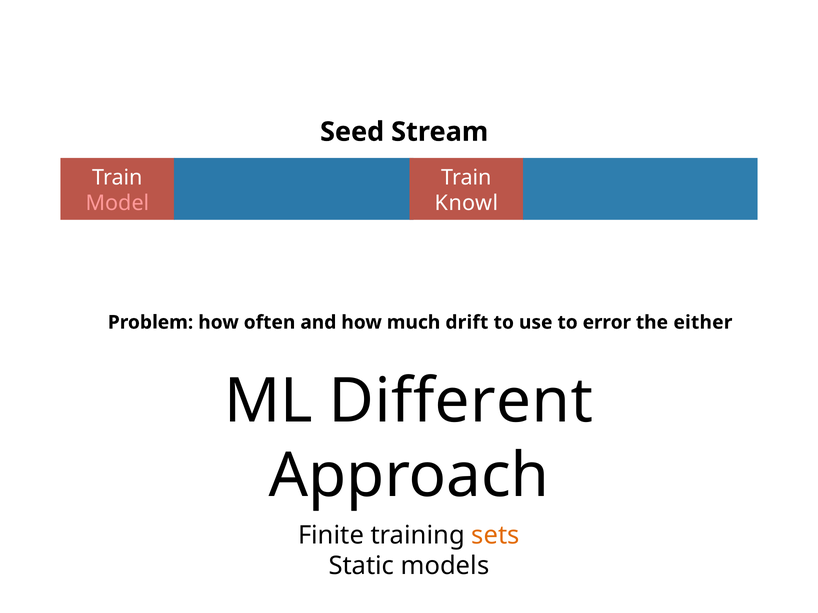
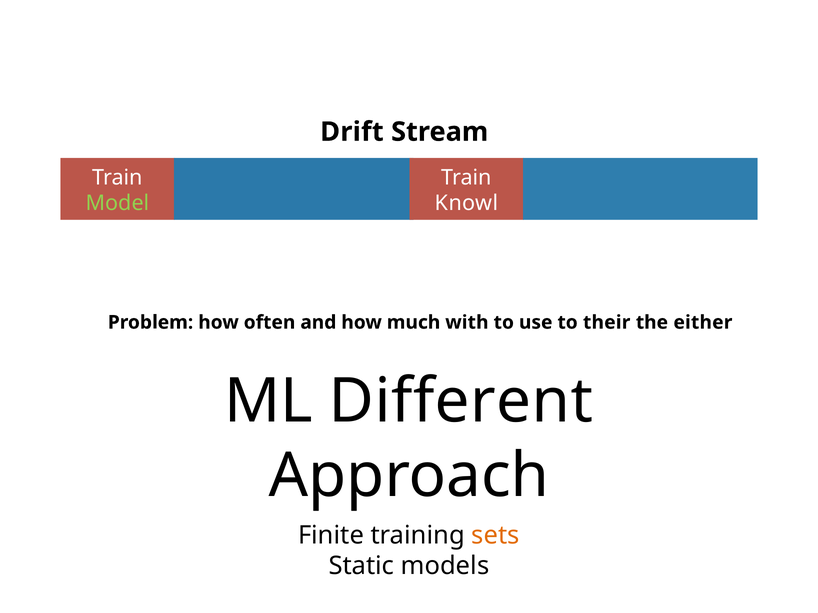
Seed: Seed -> Drift
Model colour: pink -> light green
drift: drift -> with
error: error -> their
